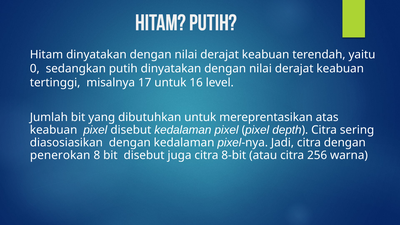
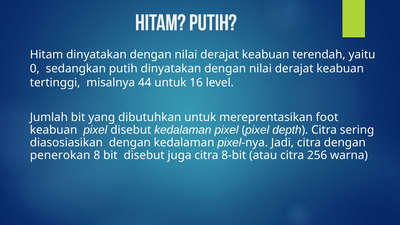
17: 17 -> 44
atas: atas -> foot
